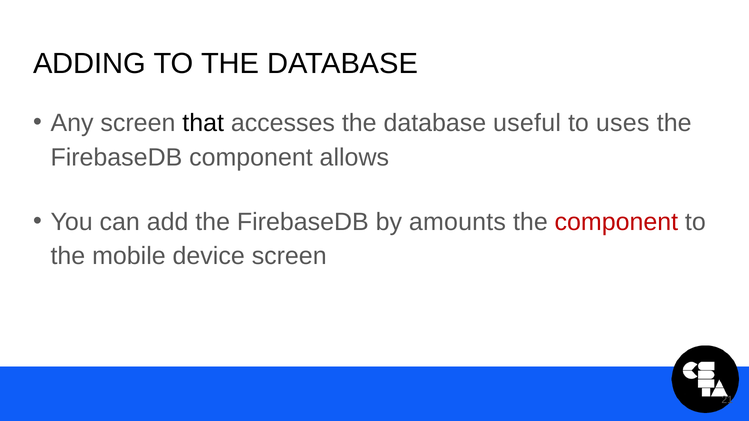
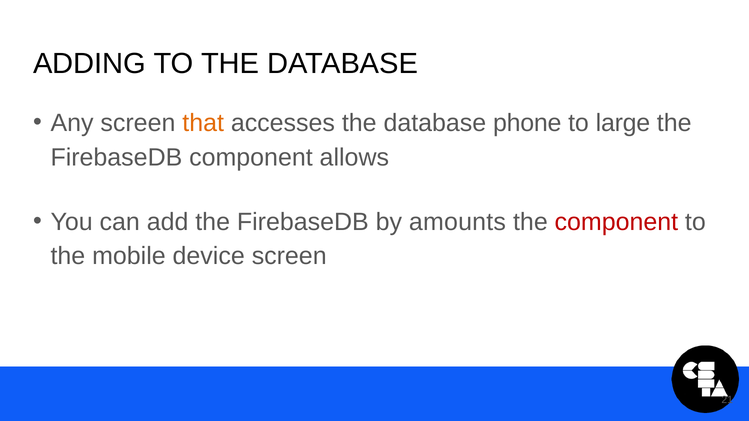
that colour: black -> orange
useful: useful -> phone
uses: uses -> large
